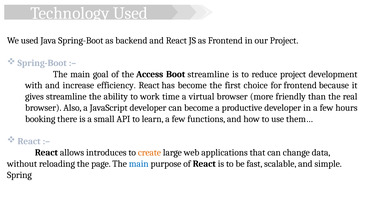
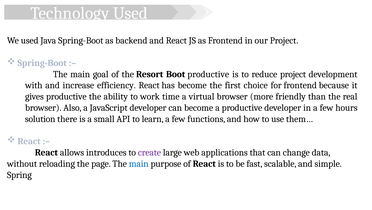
Access: Access -> Resort
Boot streamline: streamline -> productive
gives streamline: streamline -> productive
booking: booking -> solution
create colour: orange -> purple
